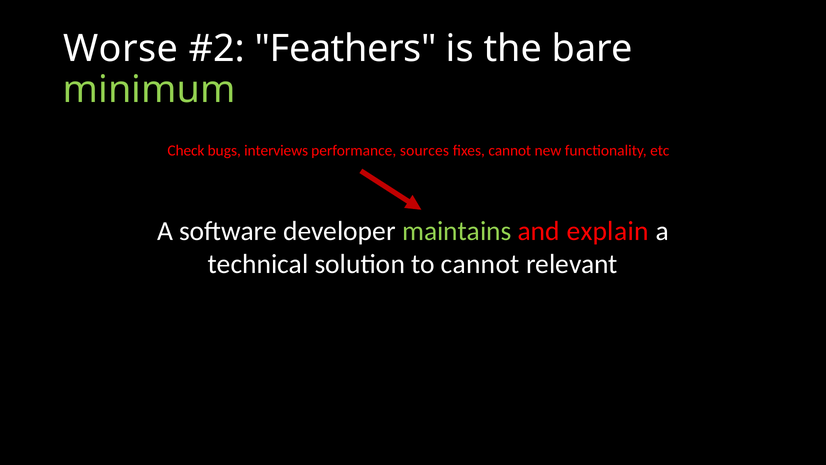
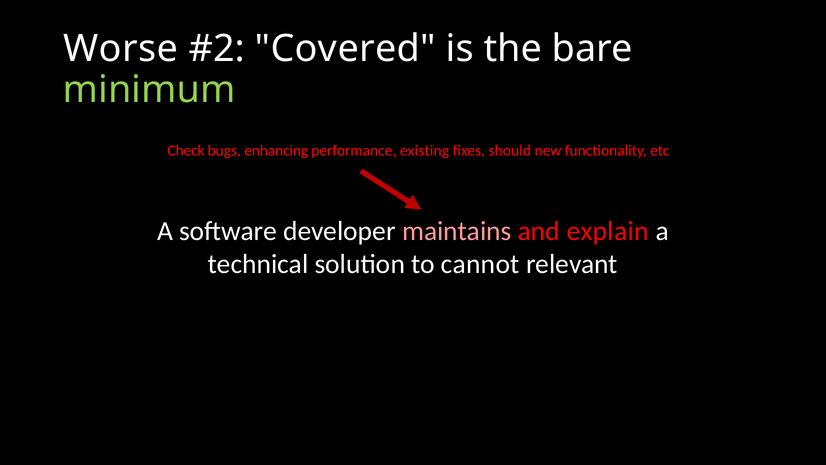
Feathers: Feathers -> Covered
interviews: interviews -> enhancing
sources: sources -> existing
fixes cannot: cannot -> should
maintains colour: light green -> pink
